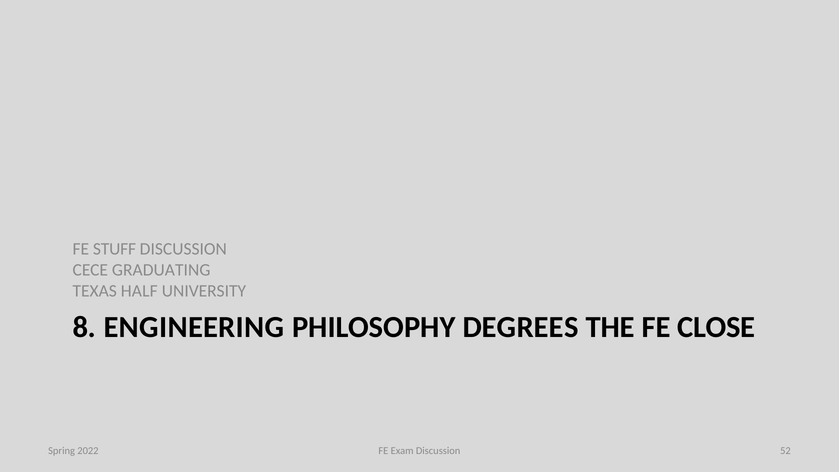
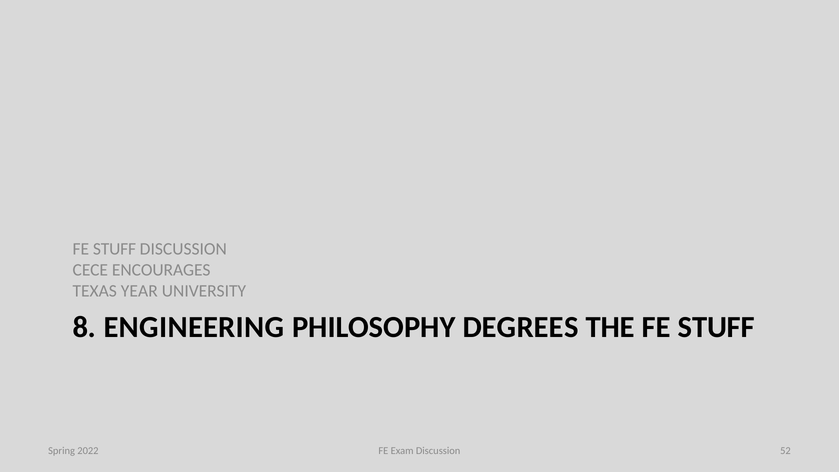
GRADUATING: GRADUATING -> ENCOURAGES
HALF: HALF -> YEAR
THE FE CLOSE: CLOSE -> STUFF
